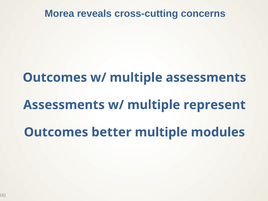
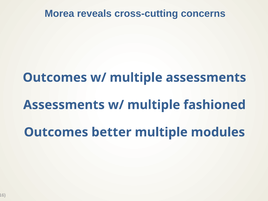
represent: represent -> fashioned
